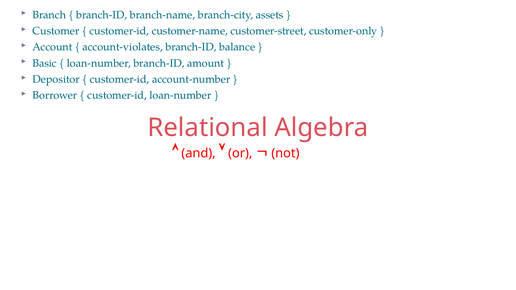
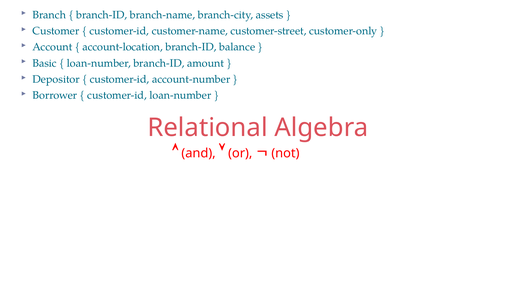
account-violates: account-violates -> account-location
